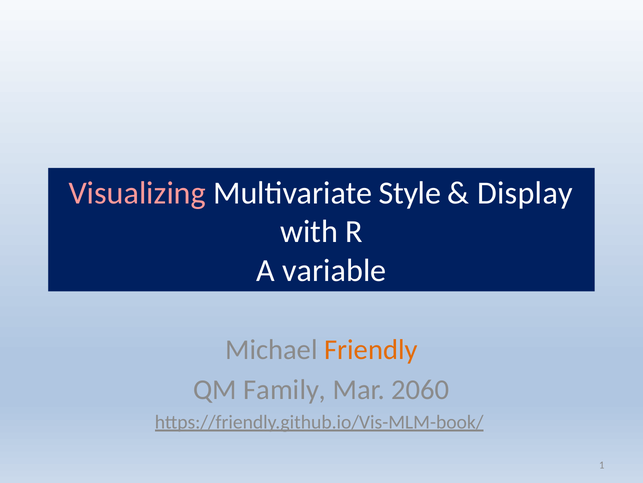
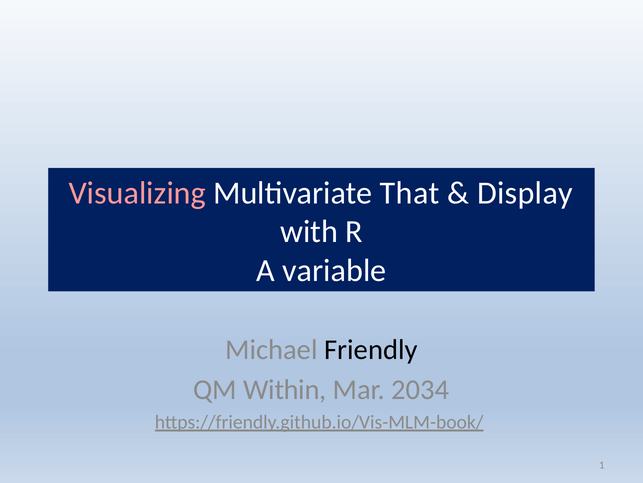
Style: Style -> That
Friendly colour: orange -> black
Family: Family -> Within
2060: 2060 -> 2034
